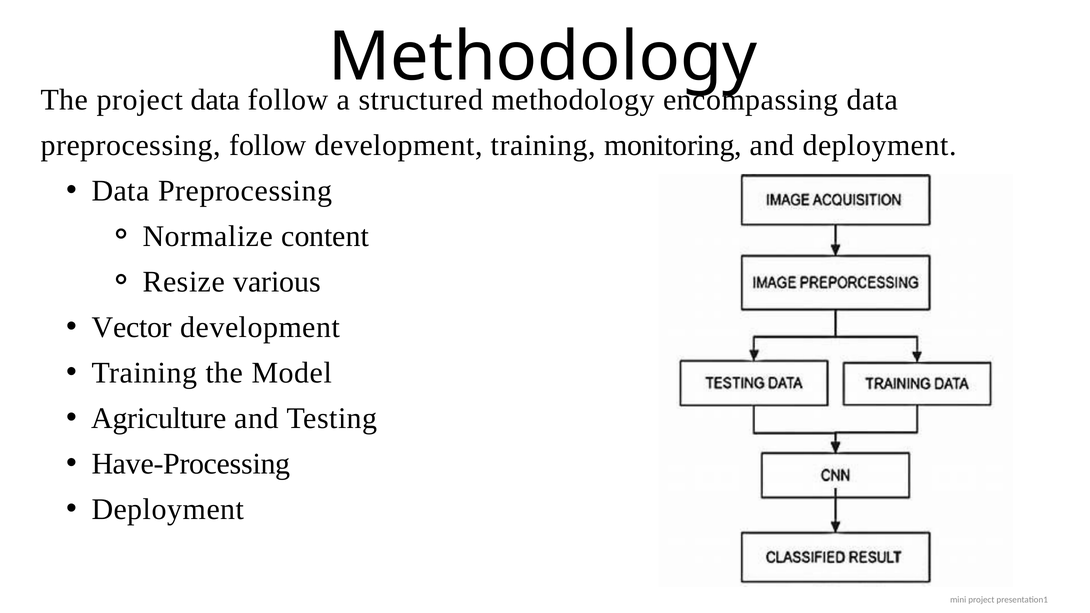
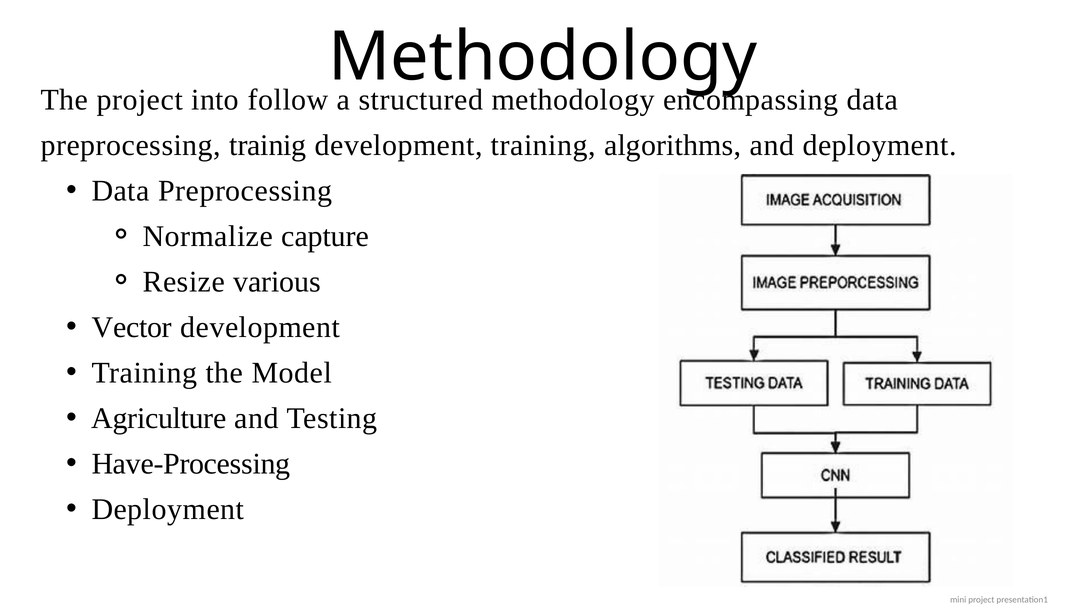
project data: data -> into
preprocessing follow: follow -> trainig
monitoring: monitoring -> algorithms
content: content -> capture
